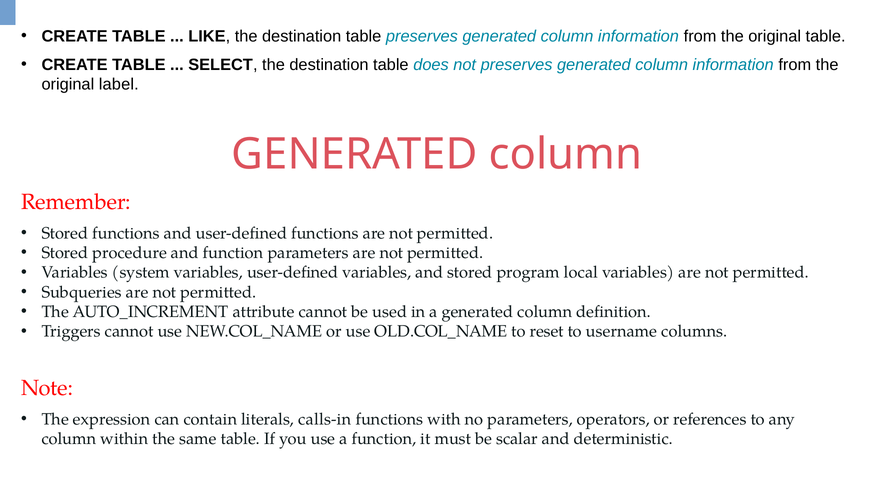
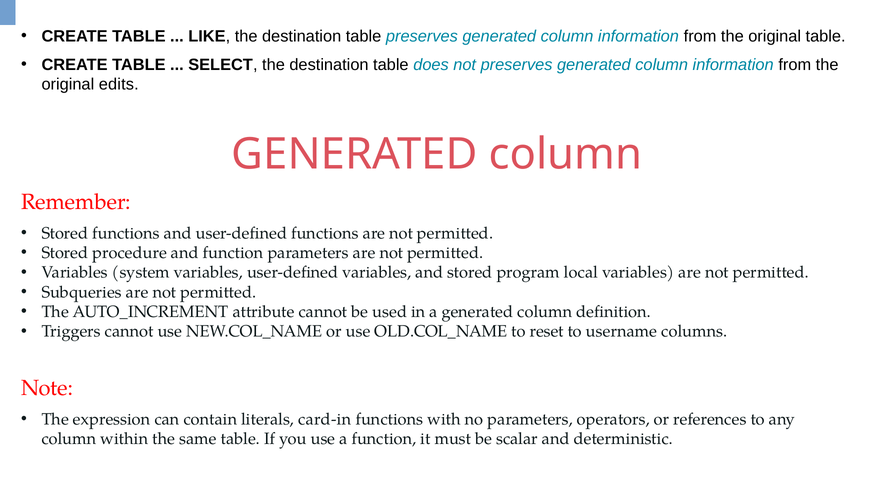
label: label -> edits
calls-in: calls-in -> card-in
